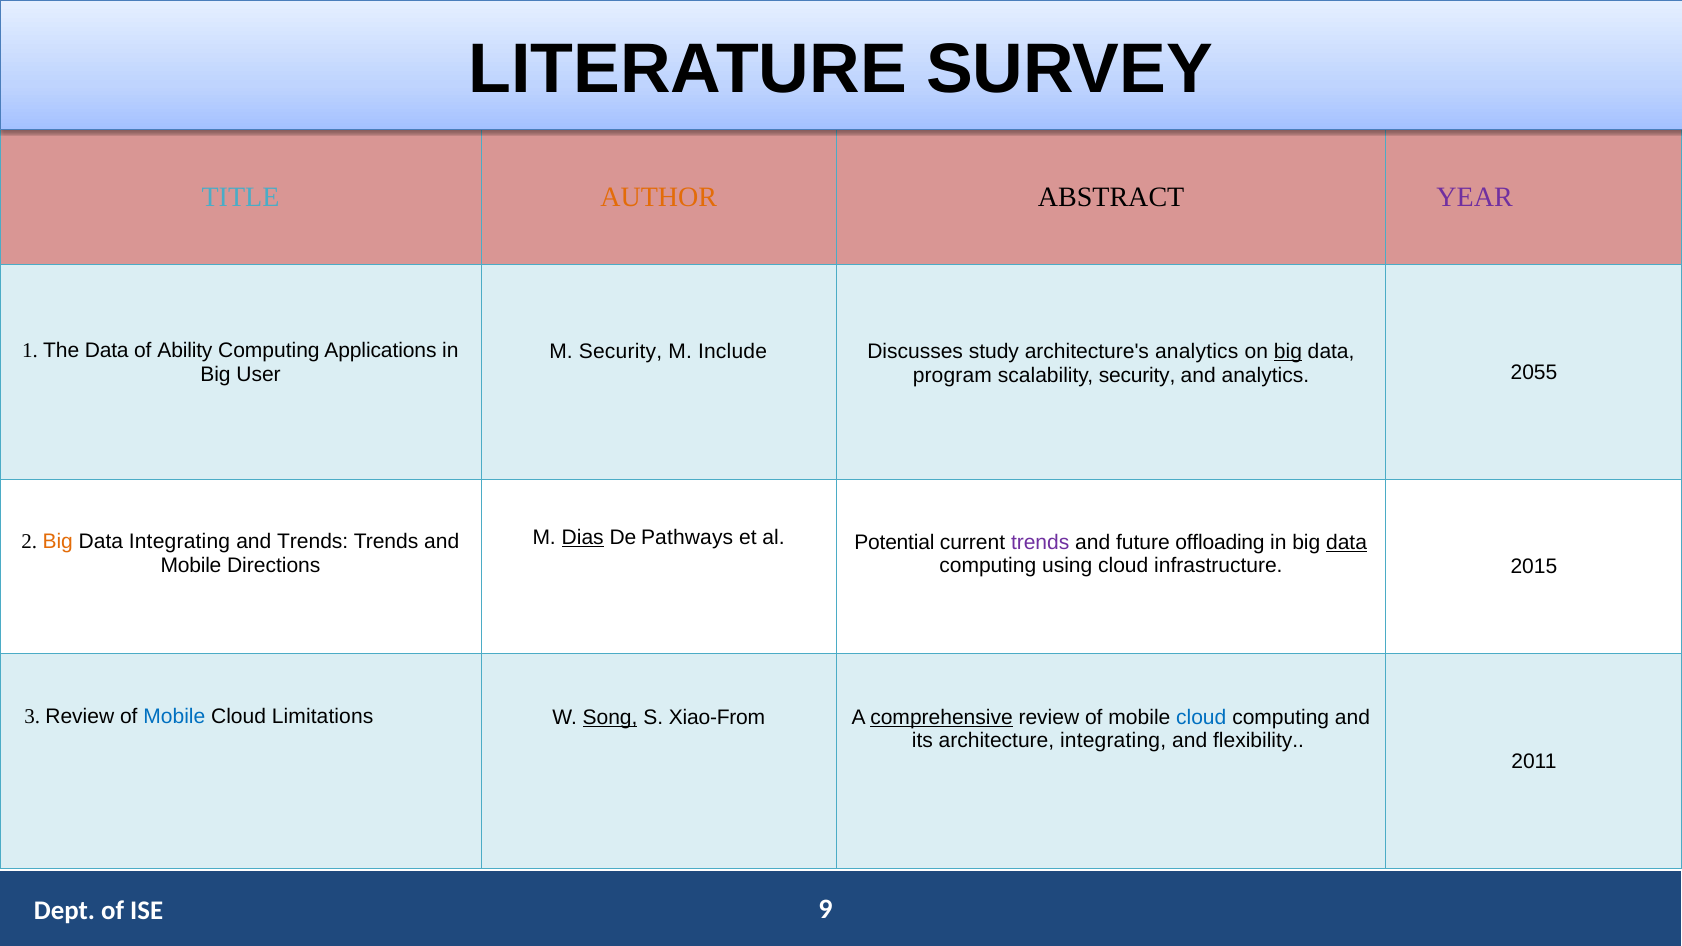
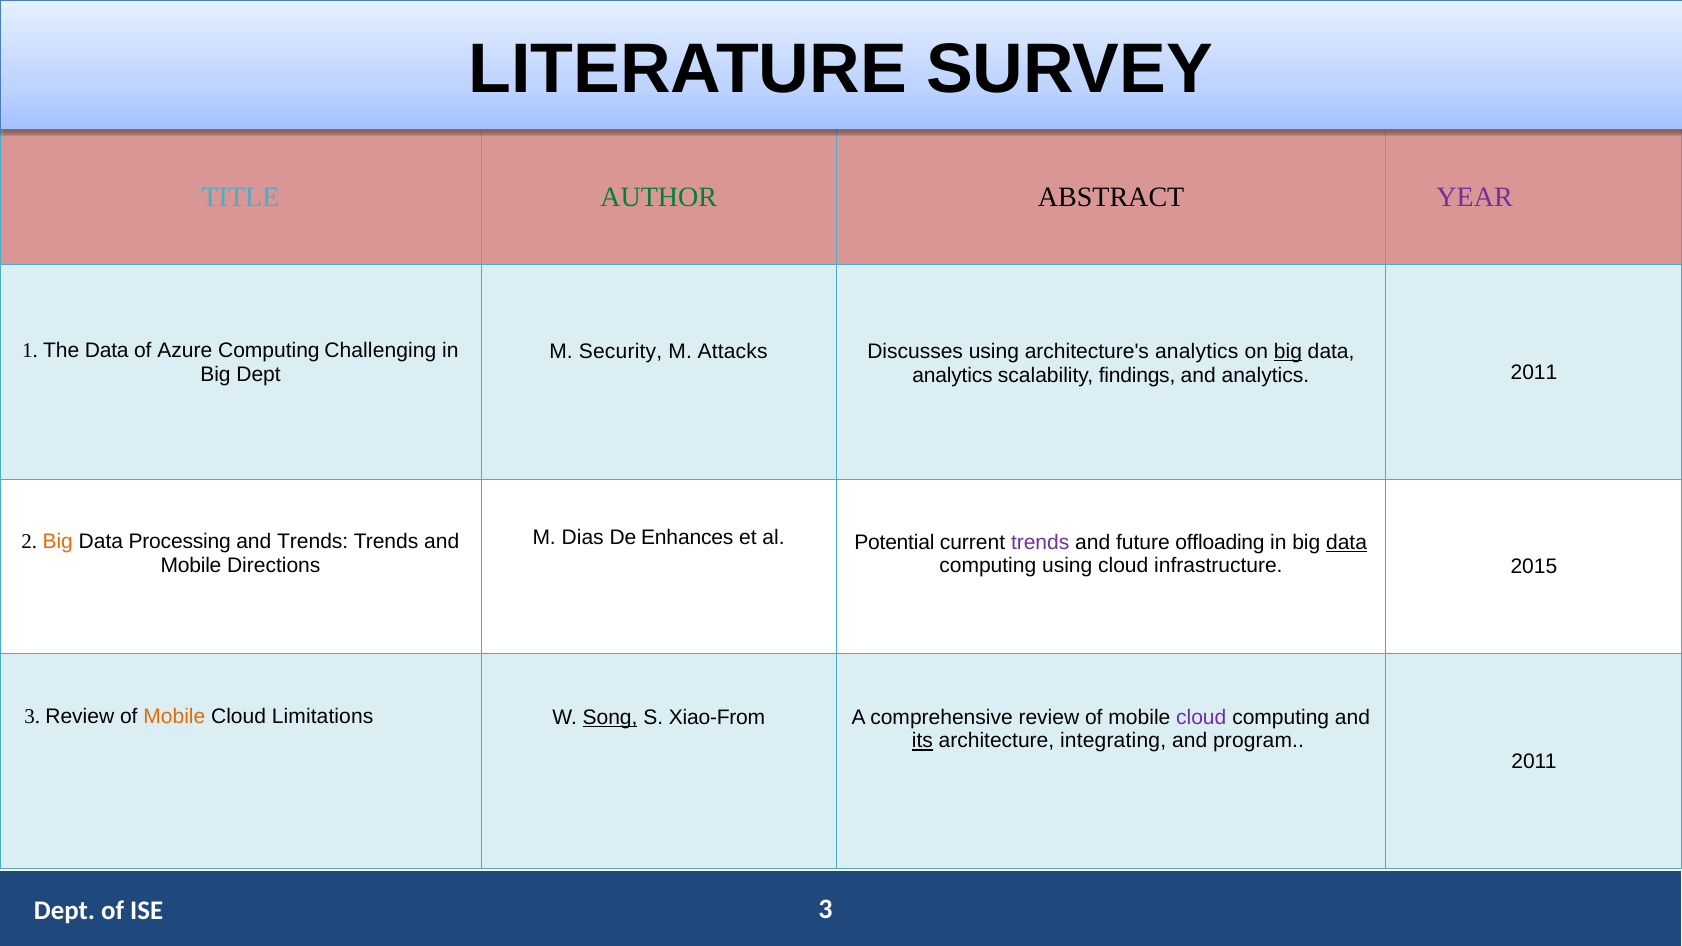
AUTHOR colour: orange -> green
Ability: Ability -> Azure
Applications: Applications -> Challenging
Include: Include -> Attacks
Discusses study: study -> using
Big User: User -> Dept
program at (952, 375): program -> analytics
scalability security: security -> findings
analytics 2055: 2055 -> 2011
Dias underline: present -> none
Pathways: Pathways -> Enhances
Data Integrating: Integrating -> Processing
Mobile at (174, 717) colour: blue -> orange
comprehensive underline: present -> none
cloud at (1201, 717) colour: blue -> purple
its underline: none -> present
flexibility: flexibility -> program
ISE 9: 9 -> 3
